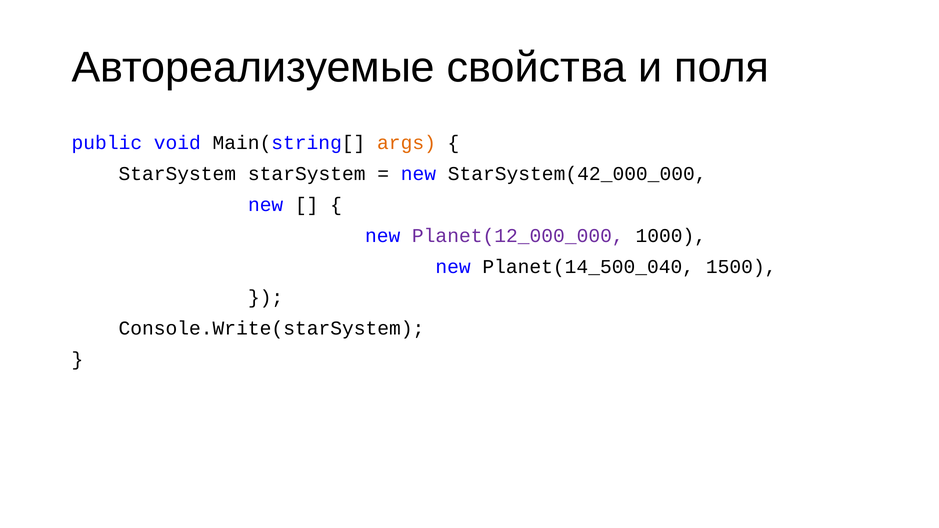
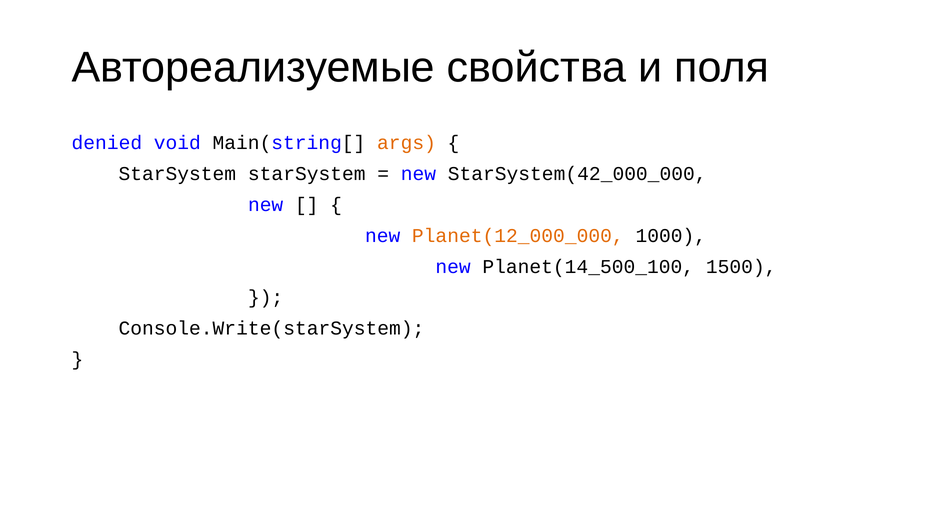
public: public -> denied
Planet(12_000_000 colour: purple -> orange
Planet(14_500_040: Planet(14_500_040 -> Planet(14_500_100
